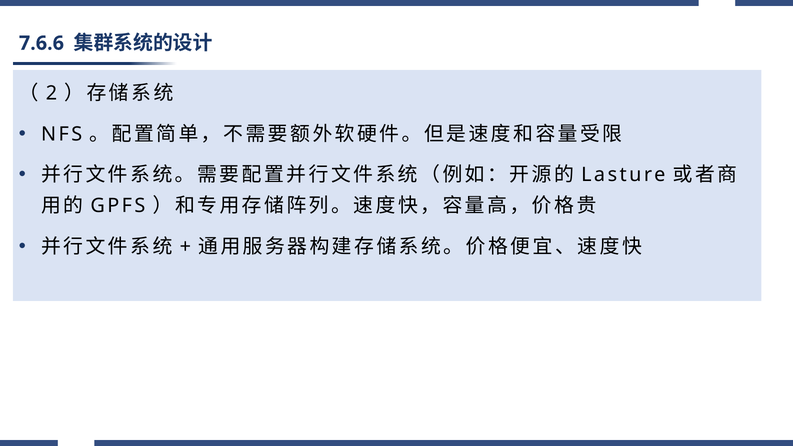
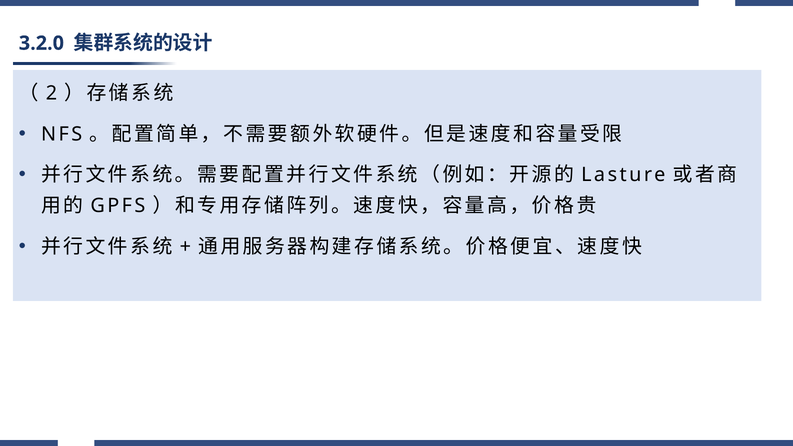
7.6.6: 7.6.6 -> 3.2.0
